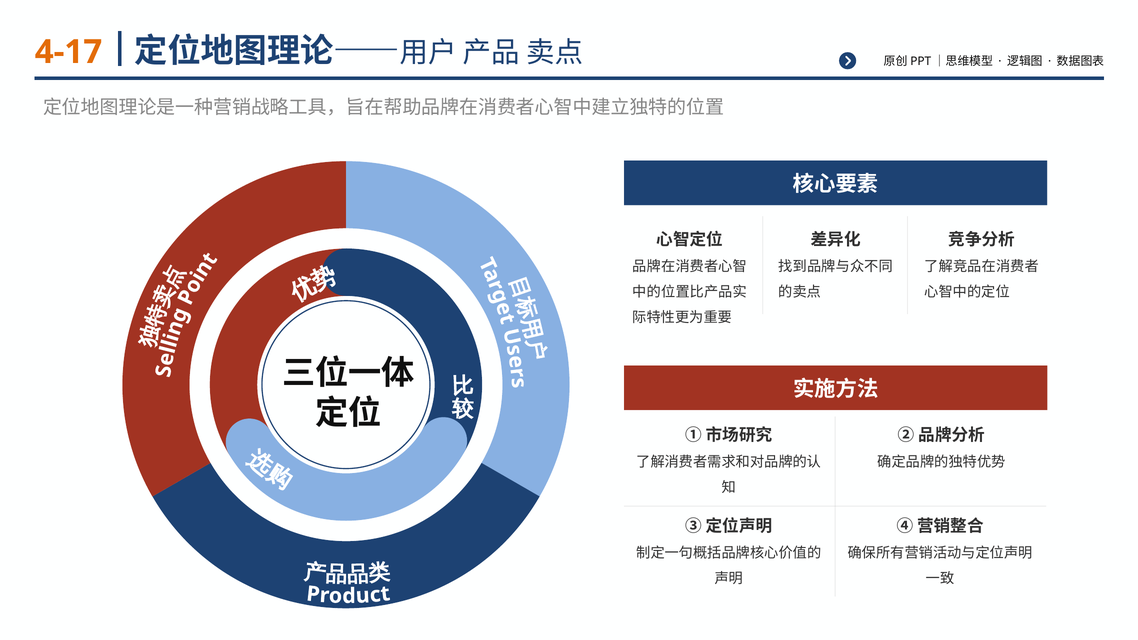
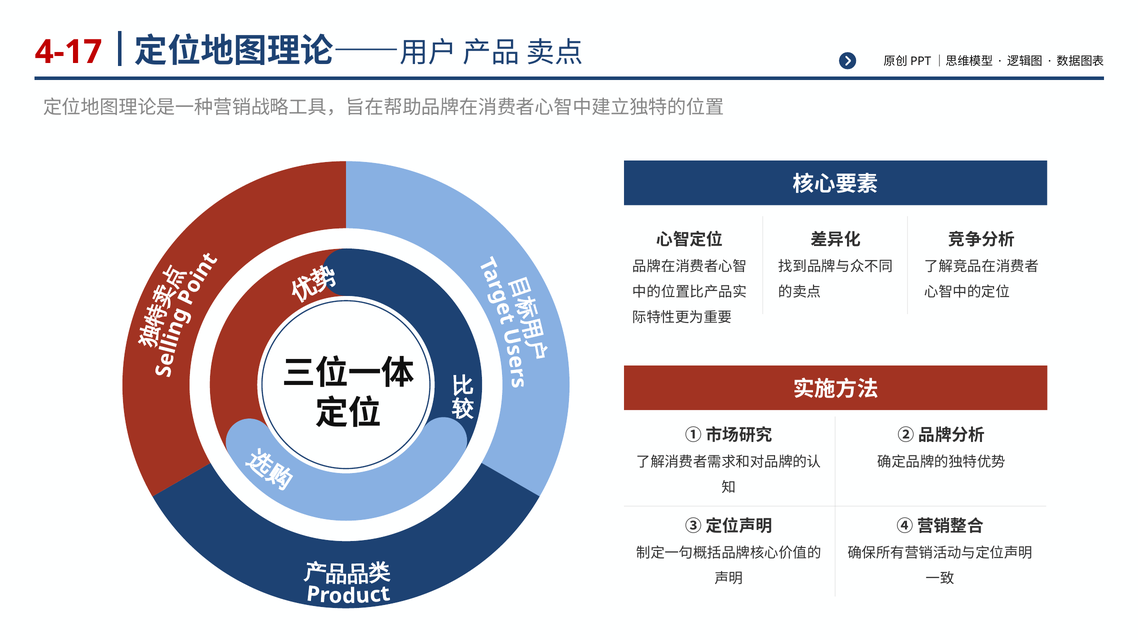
4-17 colour: orange -> red
